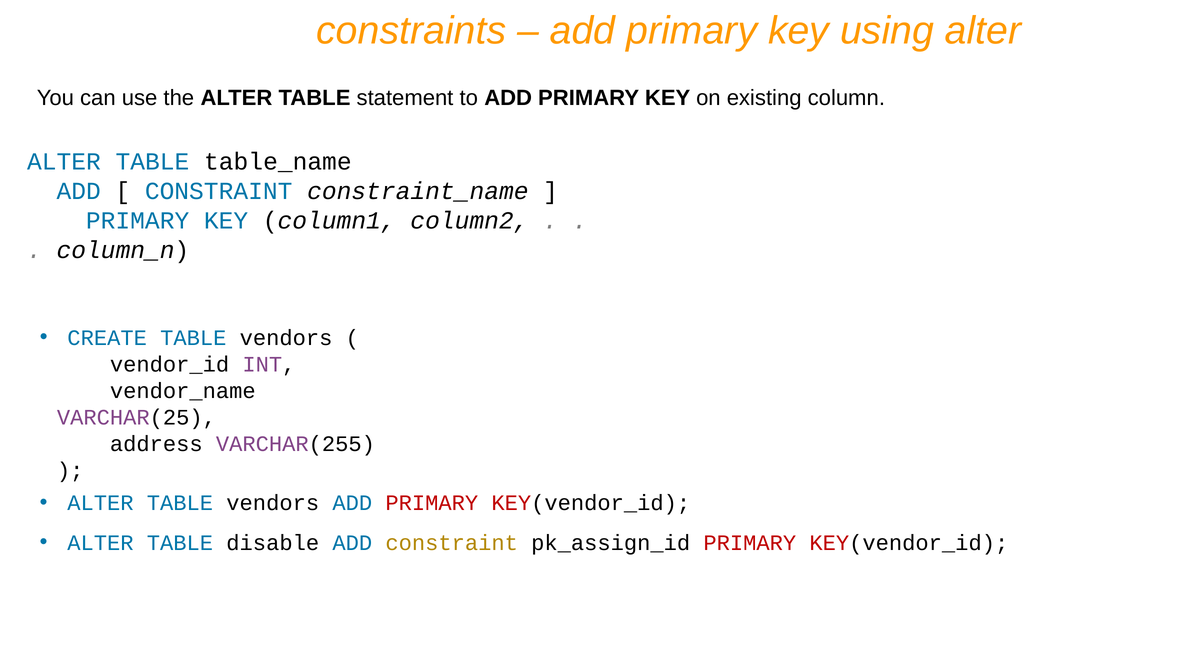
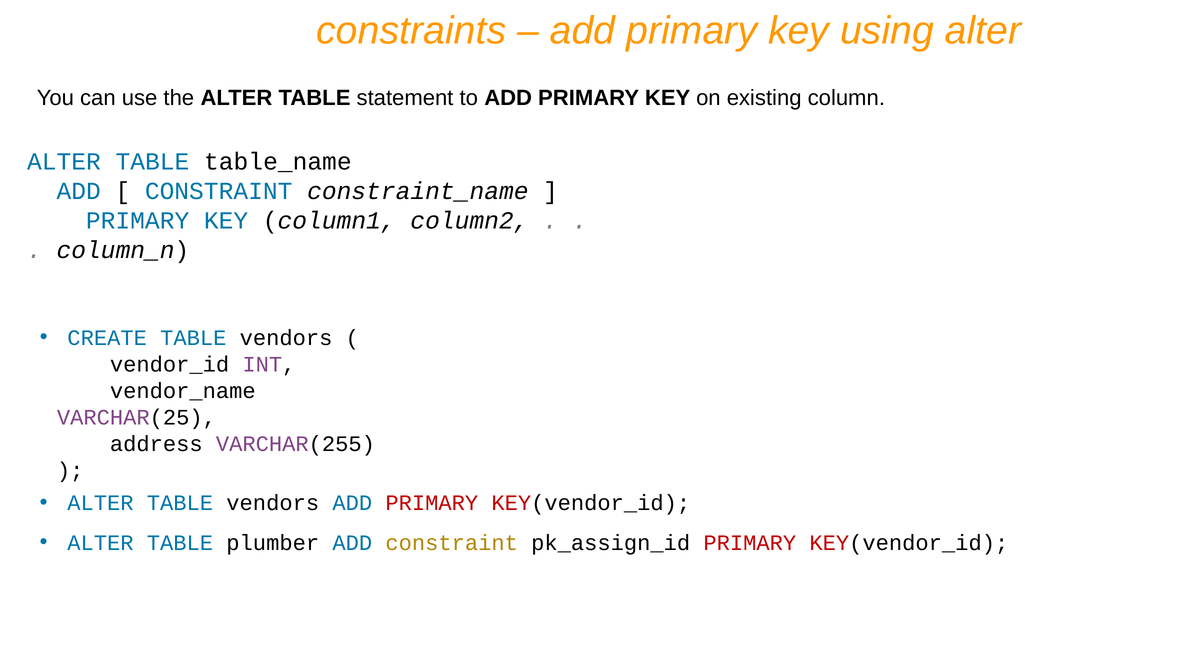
disable: disable -> plumber
